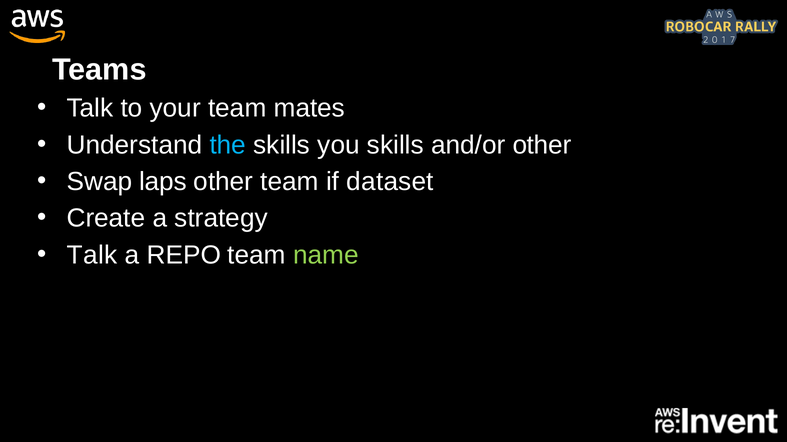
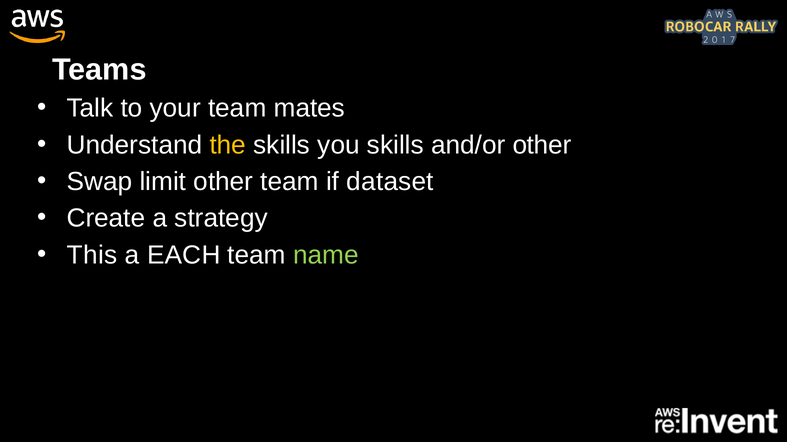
the colour: light blue -> yellow
laps: laps -> limit
Talk at (92, 255): Talk -> This
REPO: REPO -> EACH
